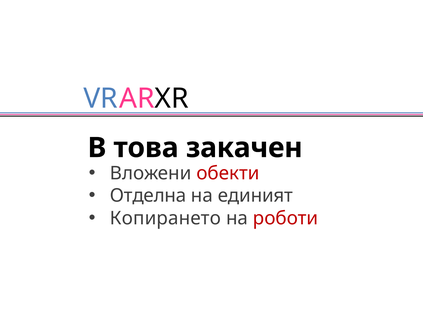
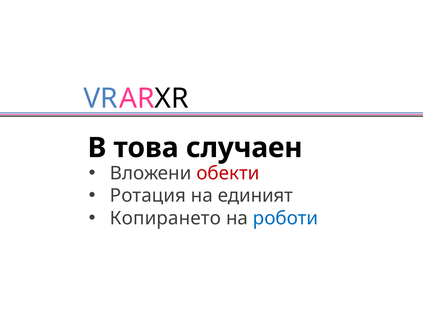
закачен: закачен -> случаен
Отделна: Отделна -> Ротация
роботи colour: red -> blue
